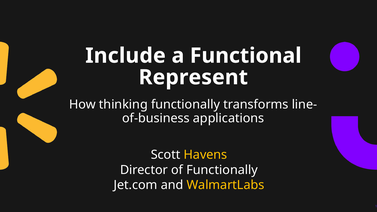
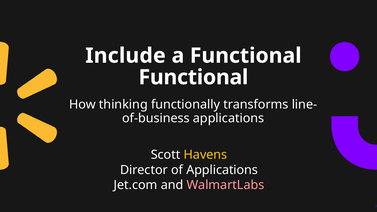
Represent at (193, 77): Represent -> Functional
of Functionally: Functionally -> Applications
WalmartLabs colour: yellow -> pink
